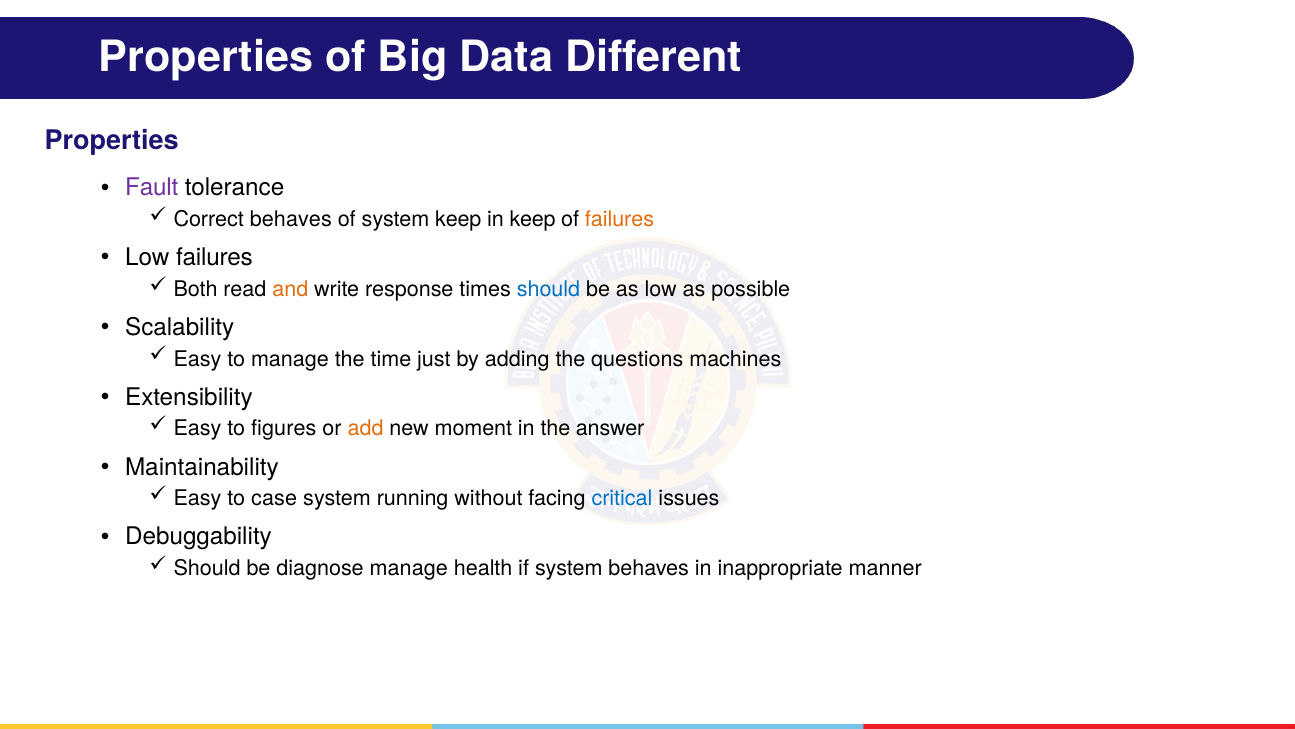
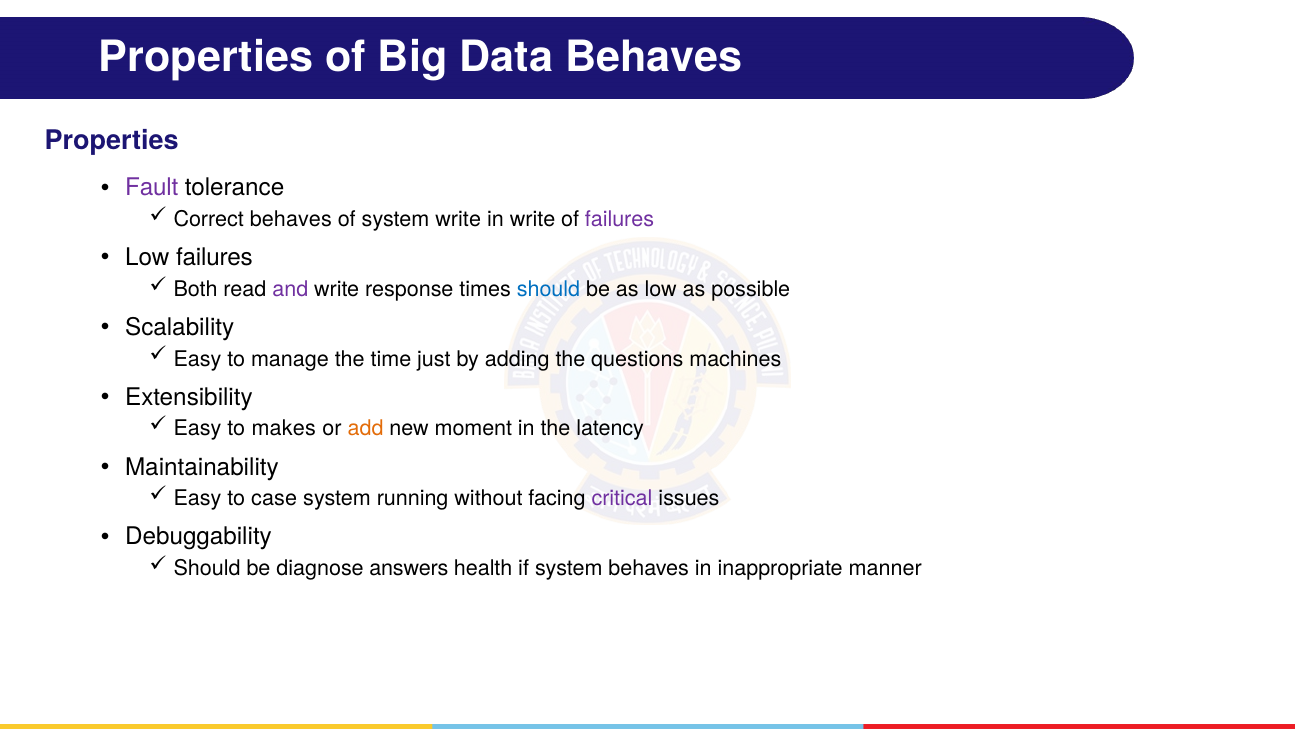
Data Different: Different -> Behaves
system keep: keep -> write
in keep: keep -> write
failures at (620, 219) colour: orange -> purple
and colour: orange -> purple
figures: figures -> makes
answer: answer -> latency
critical colour: blue -> purple
diagnose manage: manage -> answers
